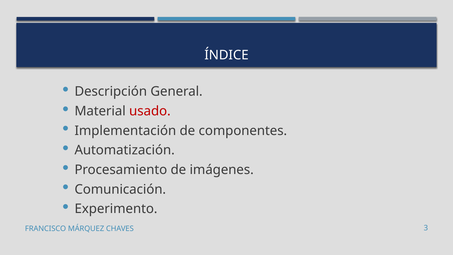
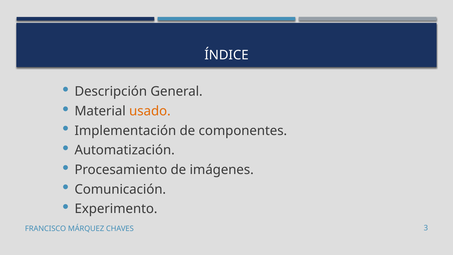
usado colour: red -> orange
